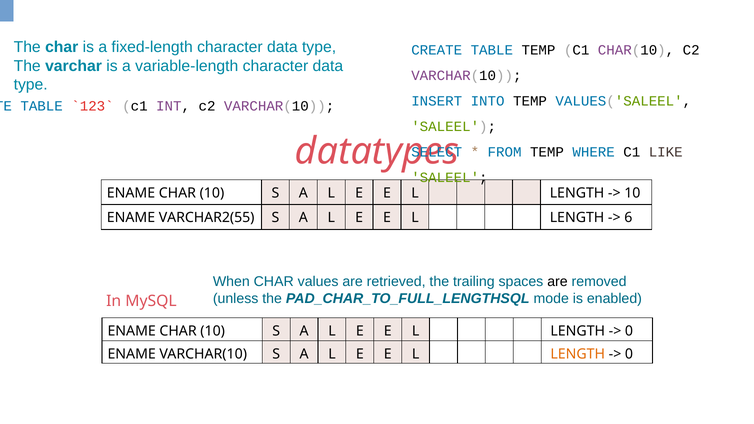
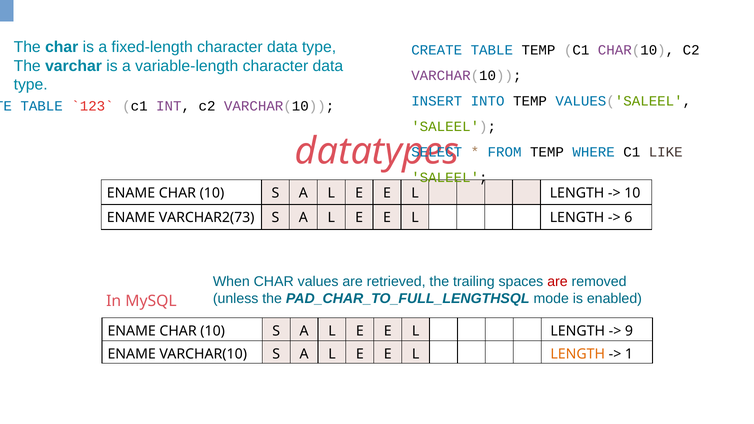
VARCHAR2(55: VARCHAR2(55 -> VARCHAR2(73
are at (557, 282) colour: black -> red
0 at (629, 331): 0 -> 9
0 at (629, 354): 0 -> 1
